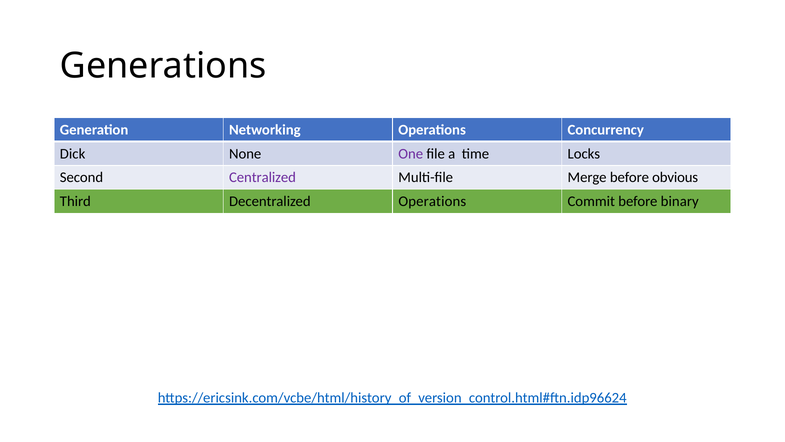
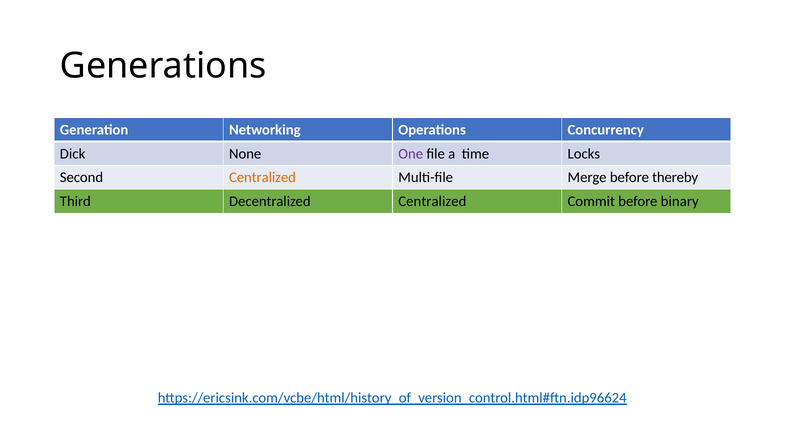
Centralized at (263, 177) colour: purple -> orange
obvious: obvious -> thereby
Decentralized Operations: Operations -> Centralized
